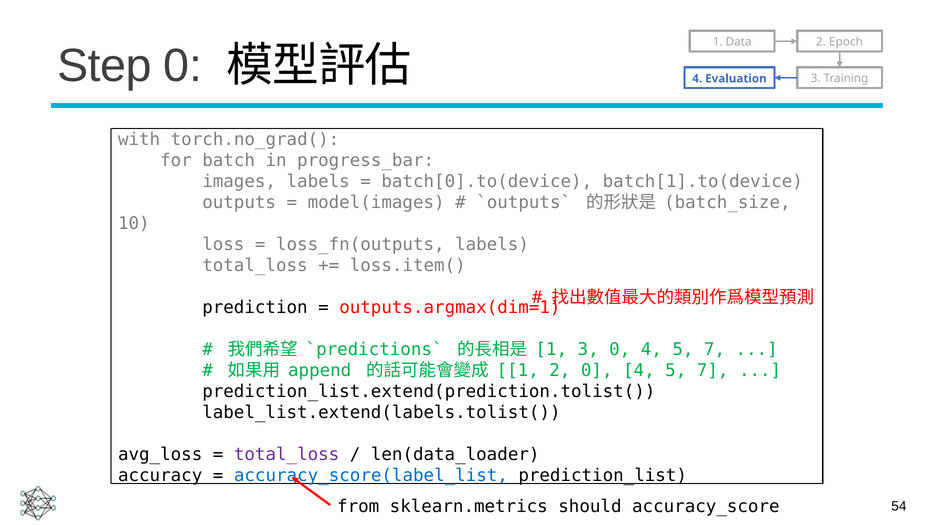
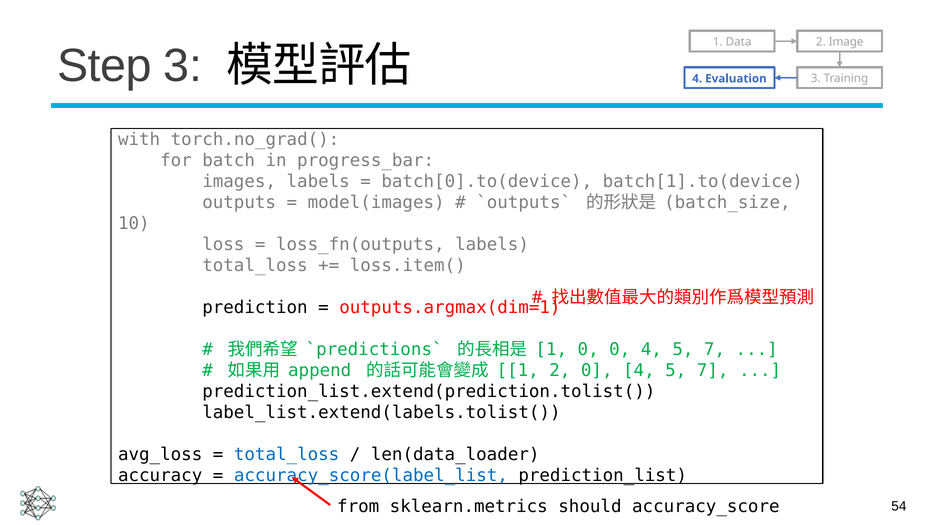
Epoch: Epoch -> Image
Step 0: 0 -> 3
1 3: 3 -> 0
total_loss at (287, 455) colour: purple -> blue
